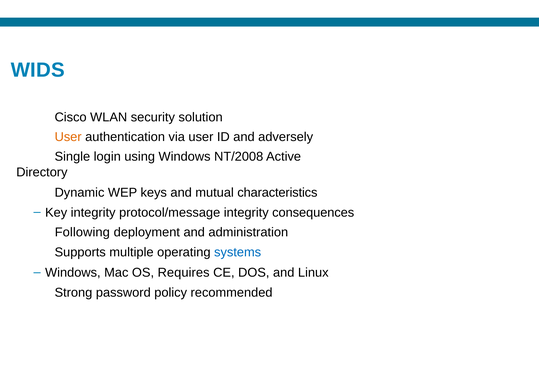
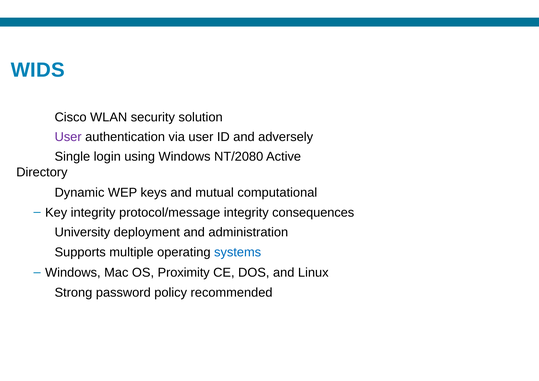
User at (68, 137) colour: orange -> purple
NT/2008: NT/2008 -> NT/2080
characteristics: characteristics -> computational
Following: Following -> University
Requires: Requires -> Proximity
